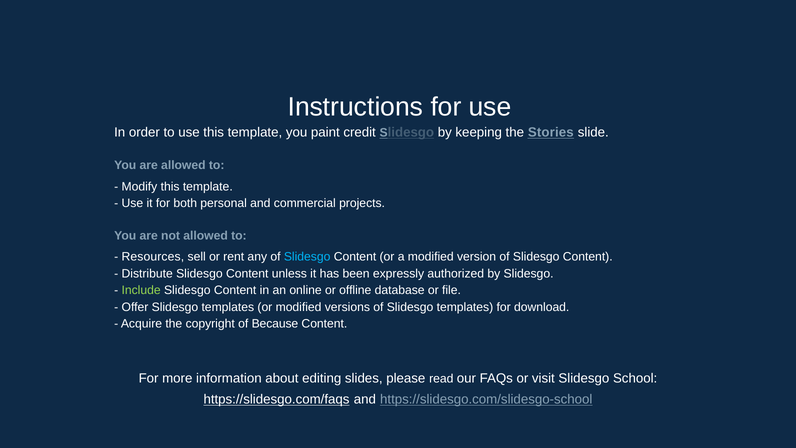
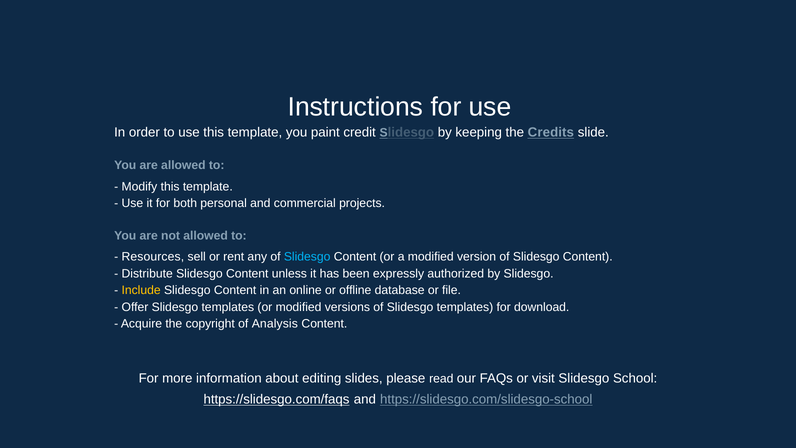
Stories: Stories -> Credits
Include colour: light green -> yellow
Because: Because -> Analysis
